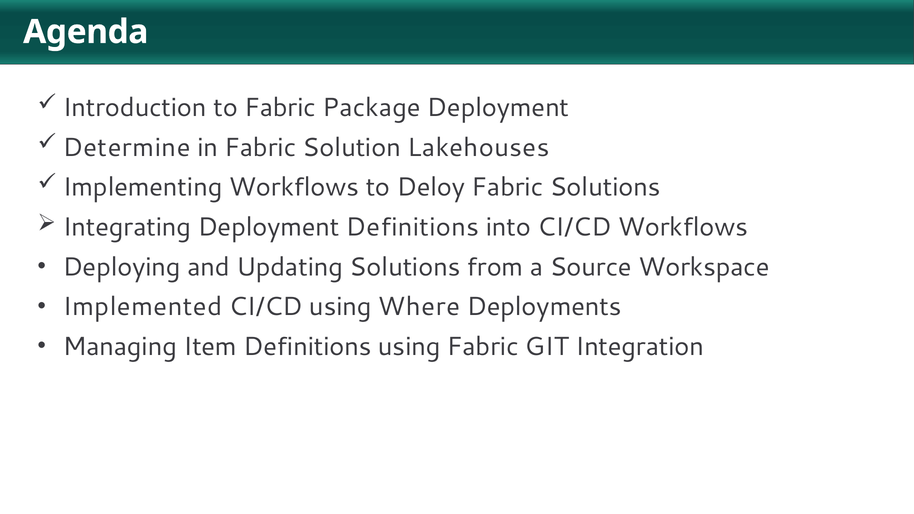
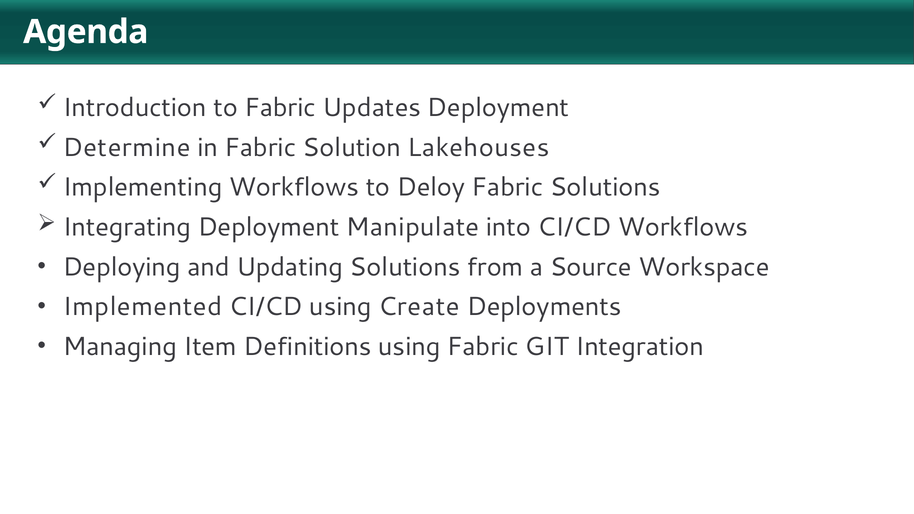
Package: Package -> Updates
Deployment Definitions: Definitions -> Manipulate
Where: Where -> Create
